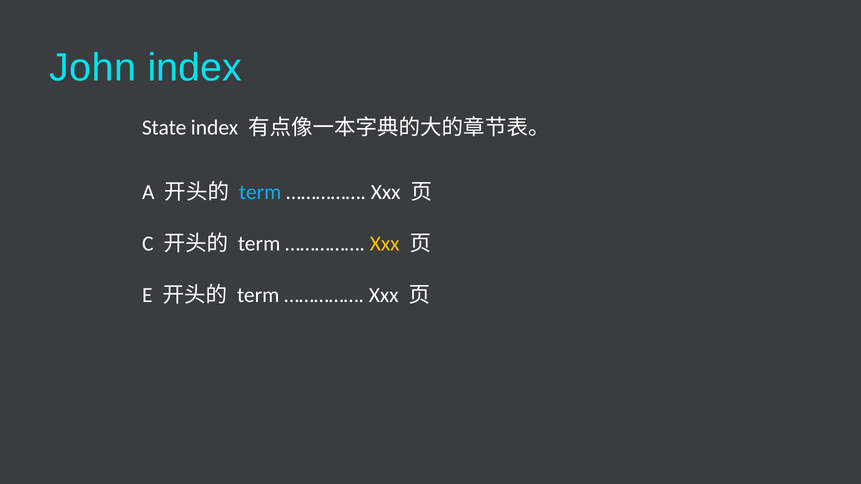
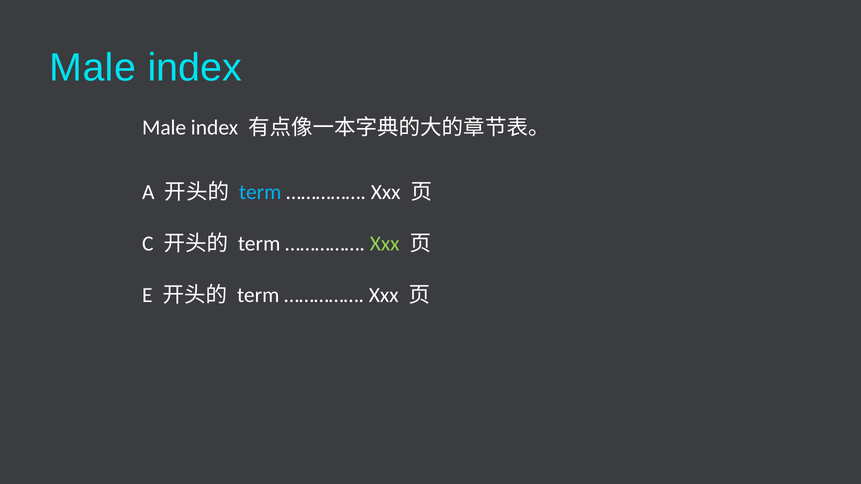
John at (93, 68): John -> Male
State at (164, 128): State -> Male
Xxx at (385, 244) colour: yellow -> light green
